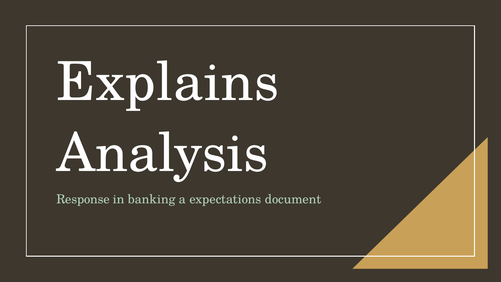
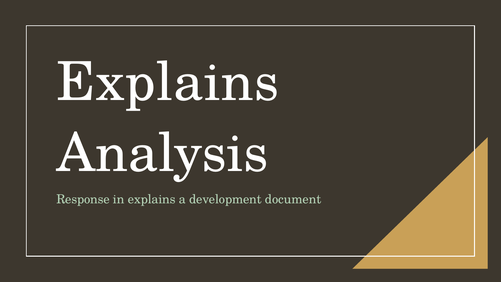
in banking: banking -> explains
expectations: expectations -> development
